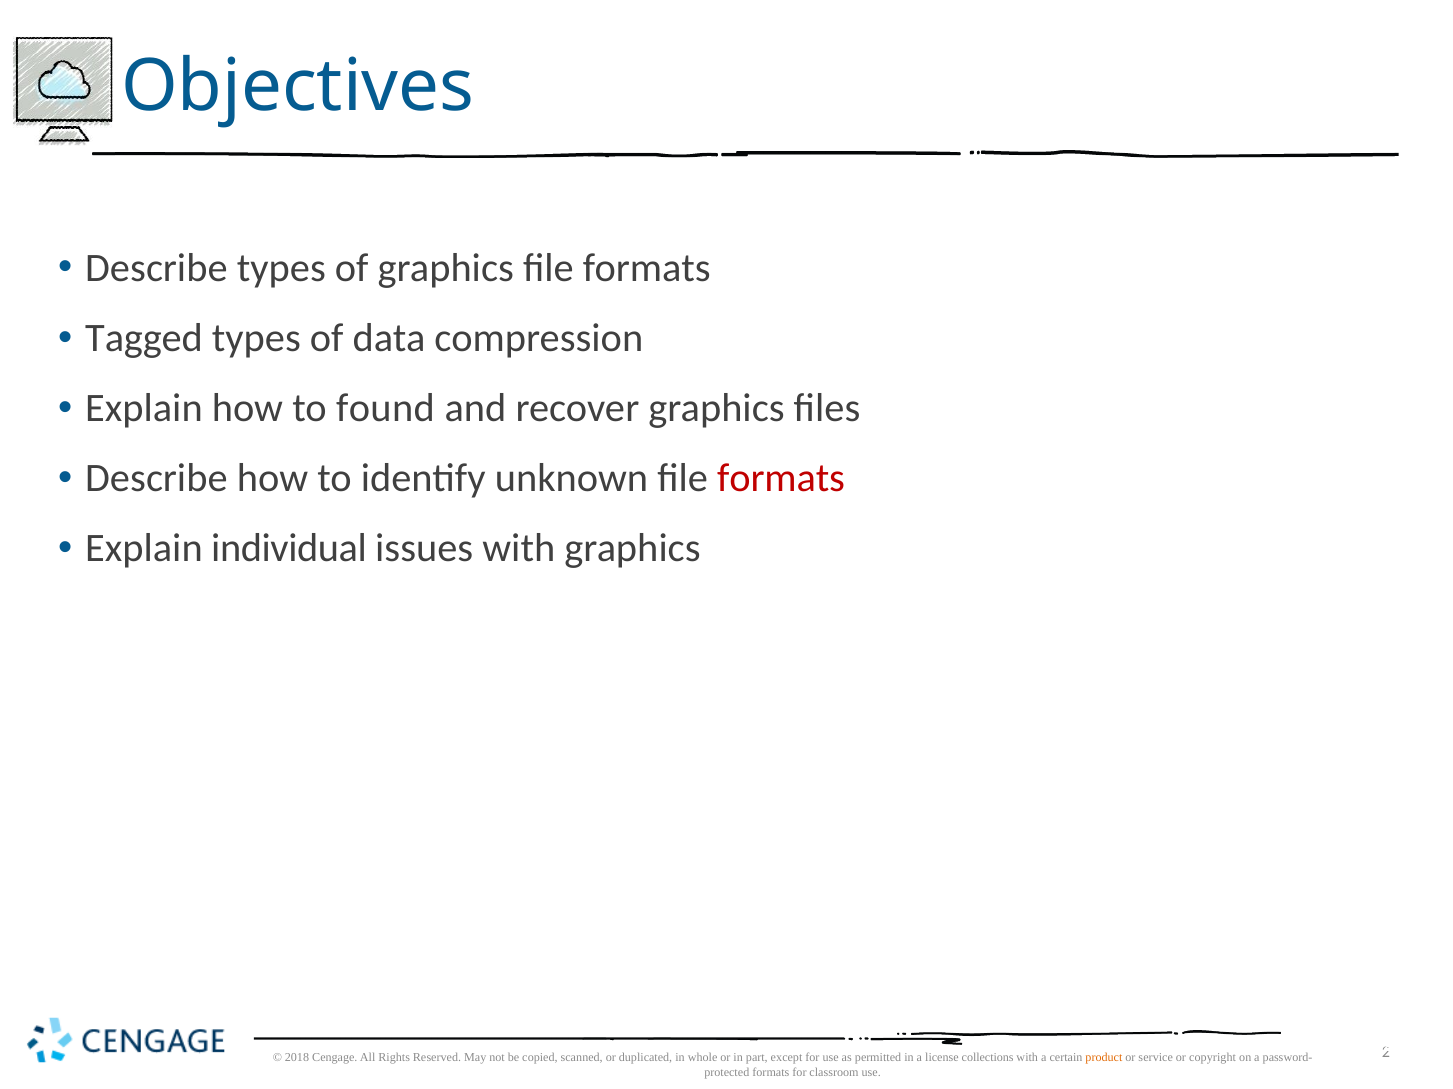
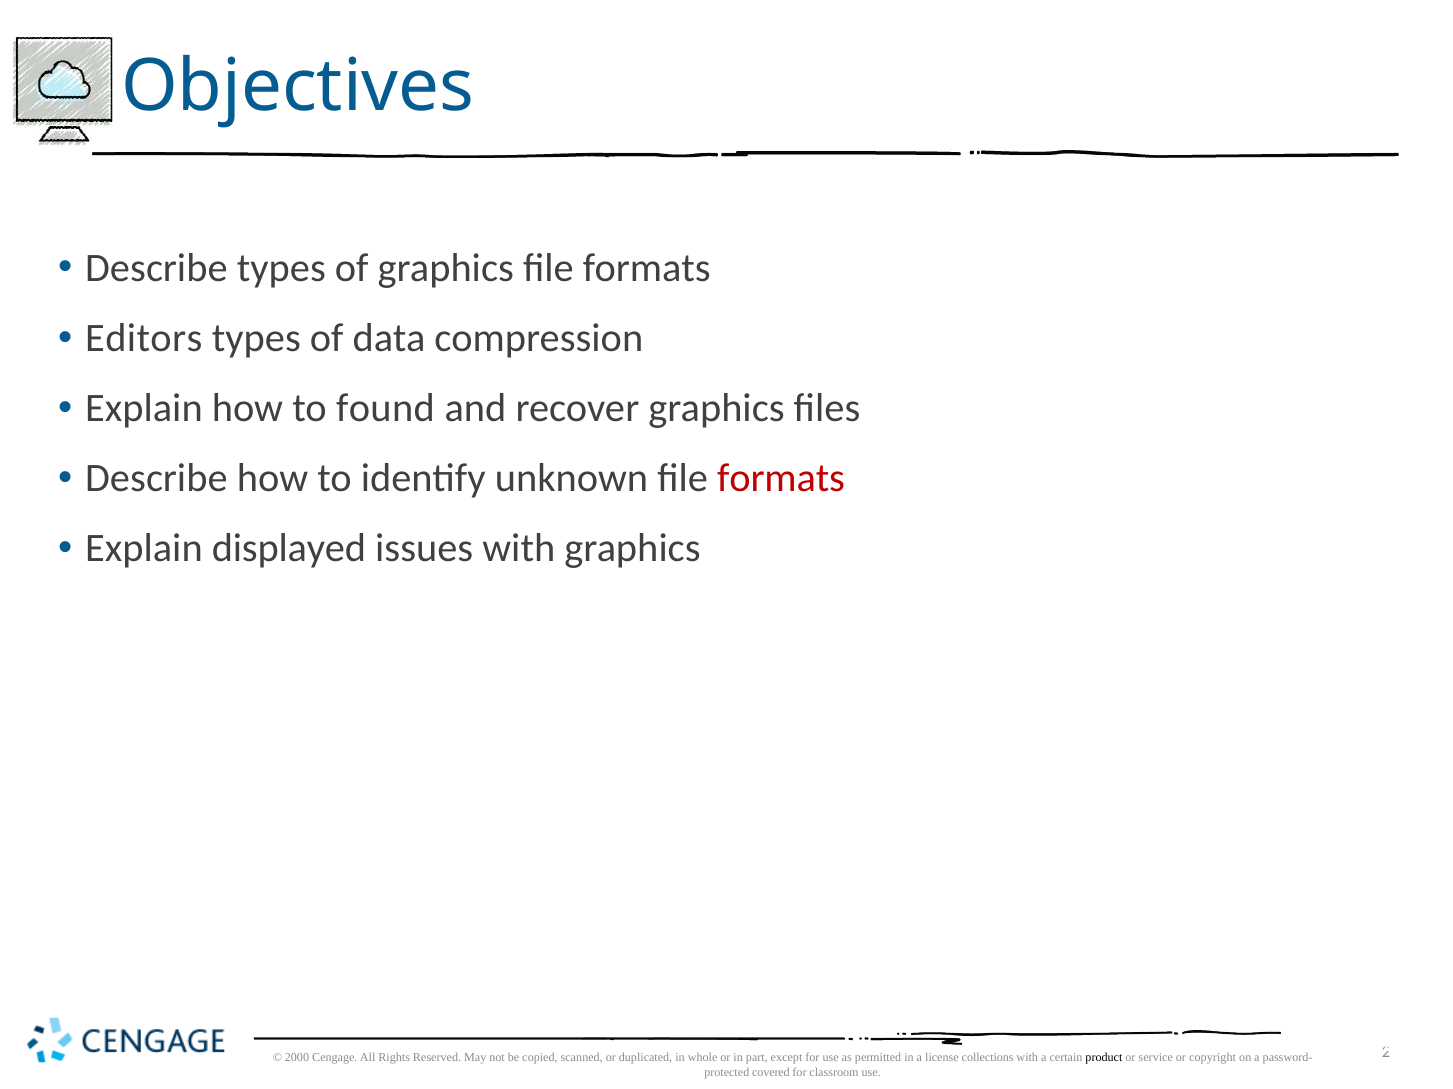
Tagged: Tagged -> Editors
individual: individual -> displayed
2018: 2018 -> 2000
product colour: orange -> black
formats at (771, 1073): formats -> covered
